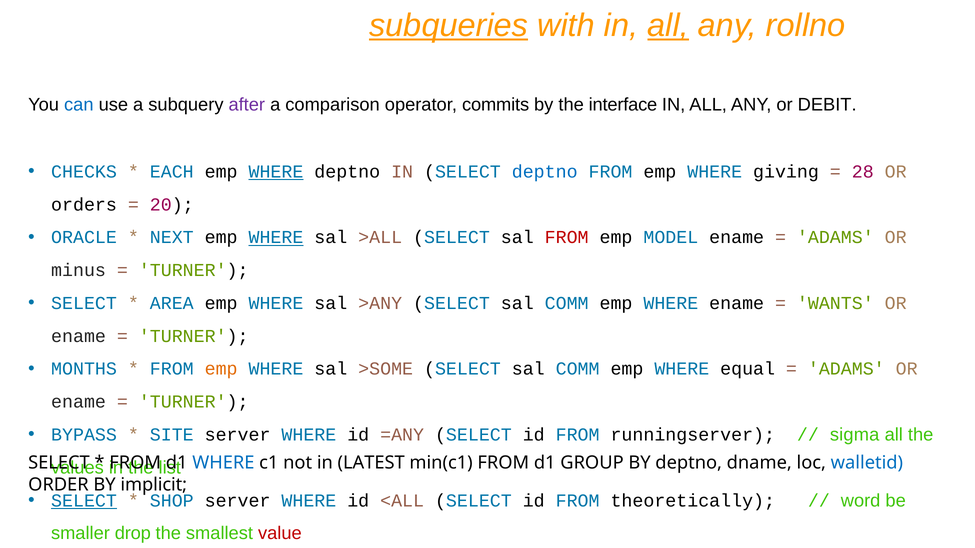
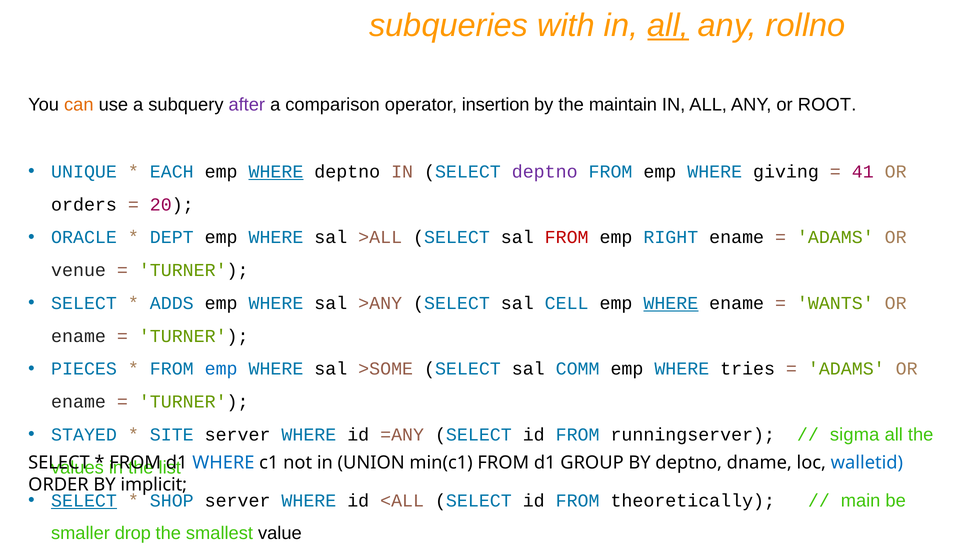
subqueries underline: present -> none
can colour: blue -> orange
commits: commits -> insertion
interface: interface -> maintain
DEBIT: DEBIT -> ROOT
CHECKS: CHECKS -> UNIQUE
deptno at (545, 172) colour: blue -> purple
28: 28 -> 41
NEXT: NEXT -> DEPT
WHERE at (276, 238) underline: present -> none
MODEL: MODEL -> RIGHT
minus: minus -> venue
AREA: AREA -> ADDS
>ANY SELECT sal COMM: COMM -> CELL
WHERE at (671, 303) underline: none -> present
MONTHS: MONTHS -> PIECES
emp at (221, 369) colour: orange -> blue
equal: equal -> tries
BYPASS: BYPASS -> STAYED
LATEST: LATEST -> UNION
word: word -> main
value at (280, 534) colour: red -> black
